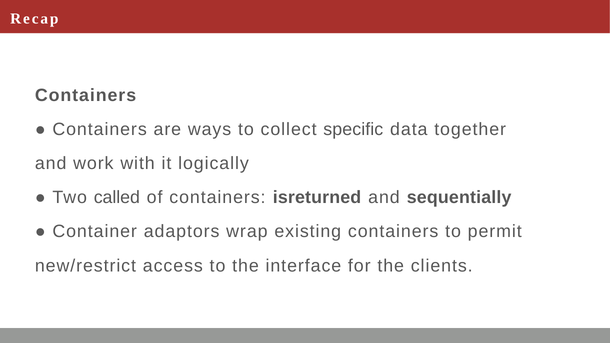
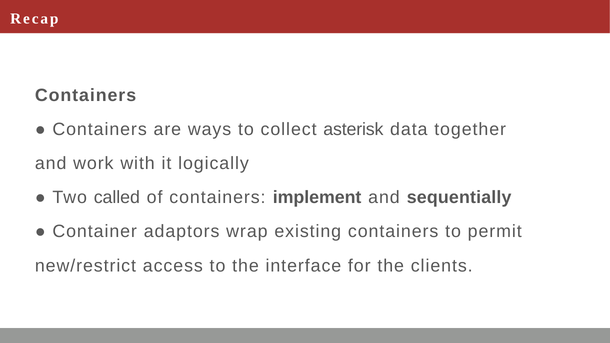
specific: specific -> asterisk
isreturned: isreturned -> implement
